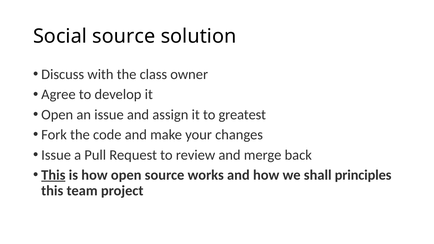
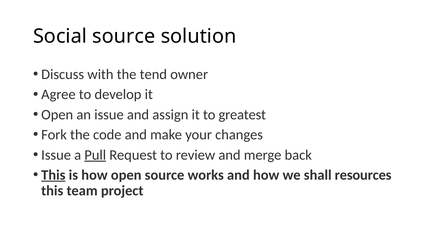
class: class -> tend
Pull underline: none -> present
principles: principles -> resources
